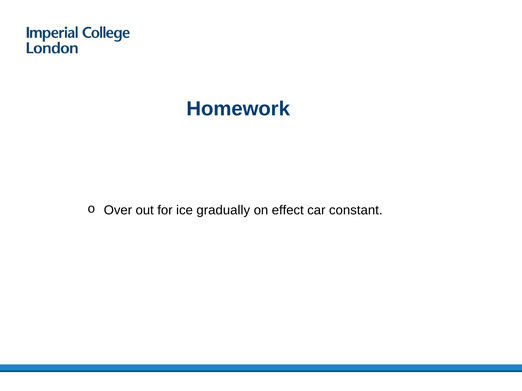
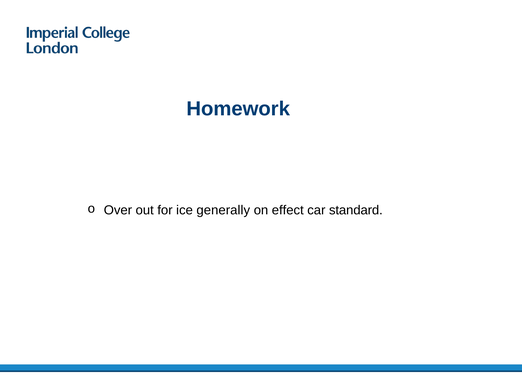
gradually: gradually -> generally
constant: constant -> standard
